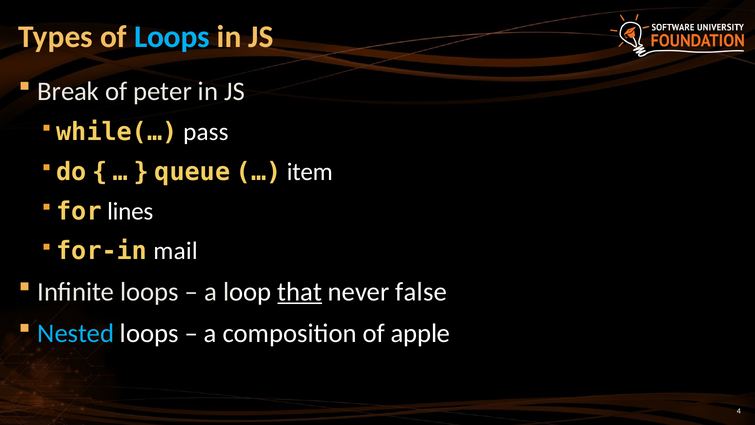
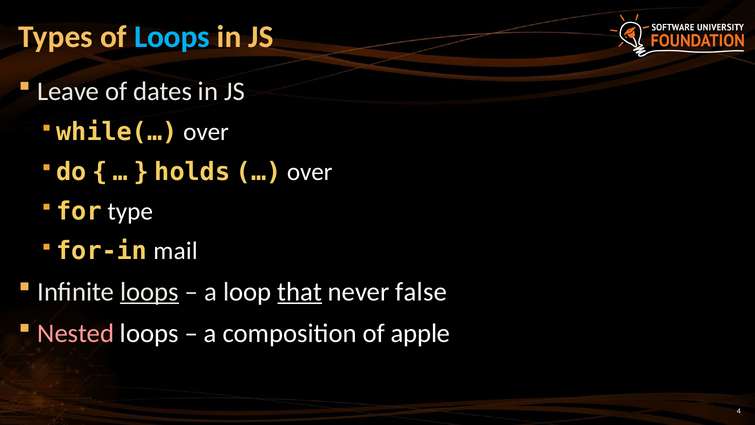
Break: Break -> Leave
peter: peter -> dates
while(… pass: pass -> over
queue: queue -> holds
item at (310, 172): item -> over
lines: lines -> type
loops at (150, 292) underline: none -> present
Nested colour: light blue -> pink
